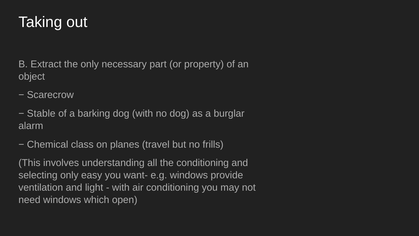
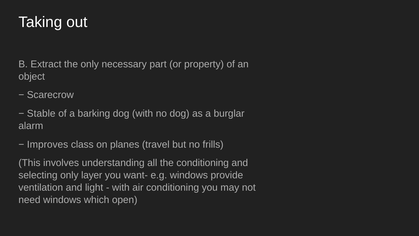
Chemical: Chemical -> Improves
easy: easy -> layer
